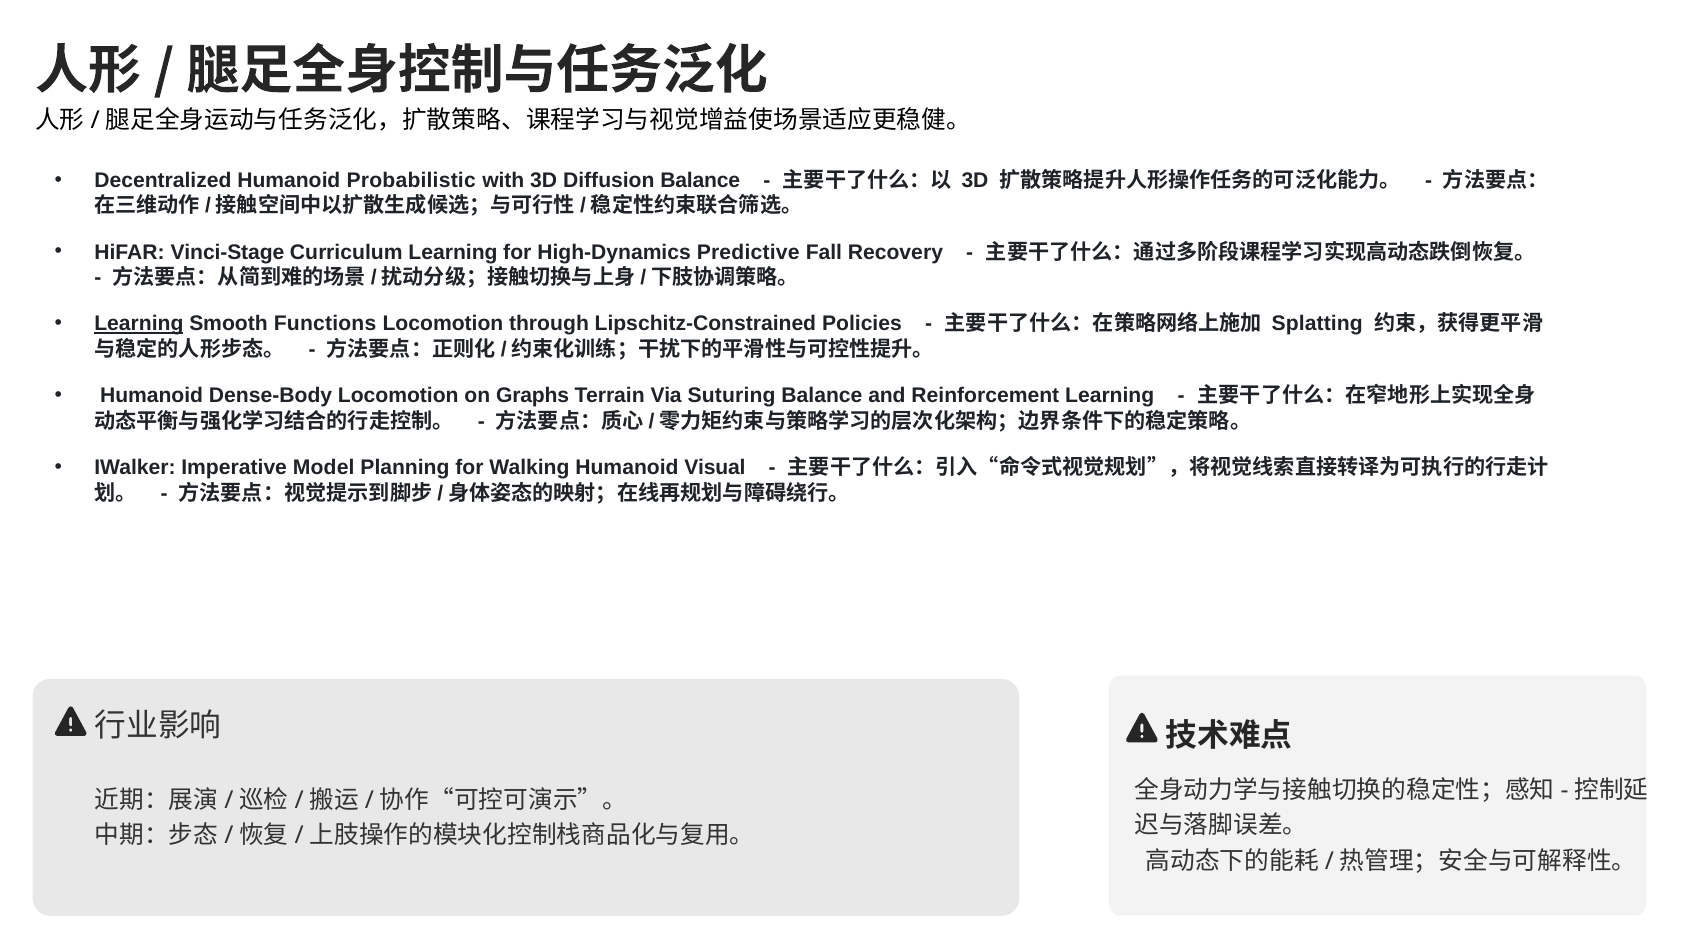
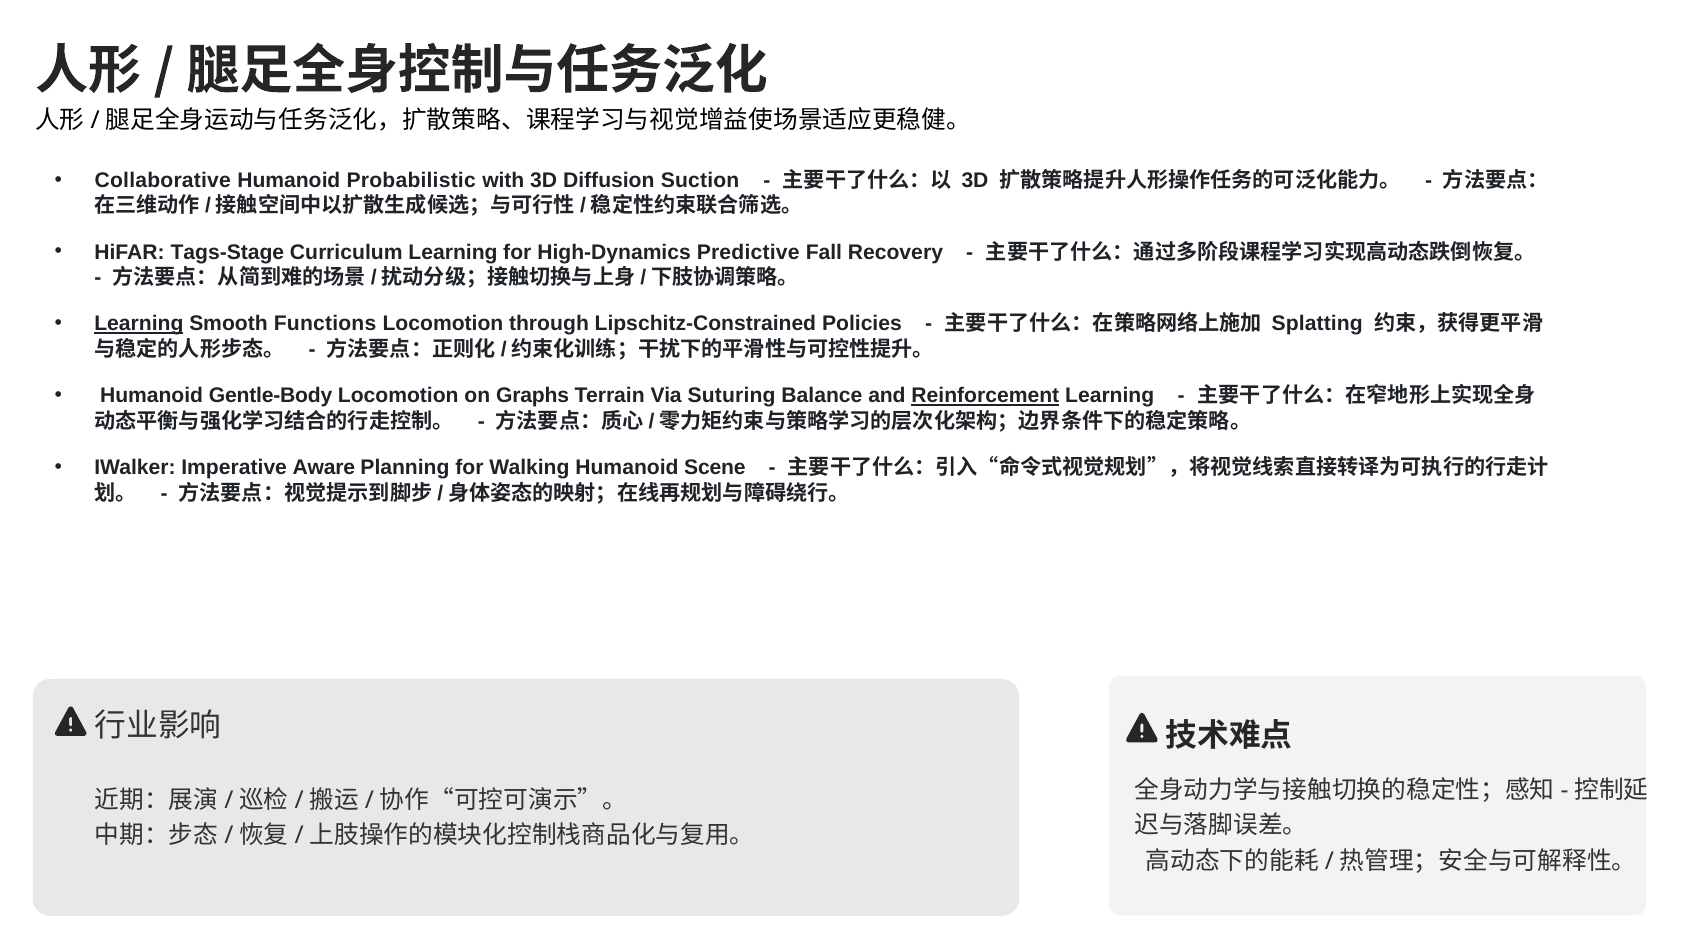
Decentralized: Decentralized -> Collaborative
Diffusion Balance: Balance -> Suction
Vinci-Stage: Vinci-Stage -> Tags-Stage
Dense-Body: Dense-Body -> Gentle-Body
Reinforcement underline: none -> present
Model: Model -> Aware
Visual: Visual -> Scene
